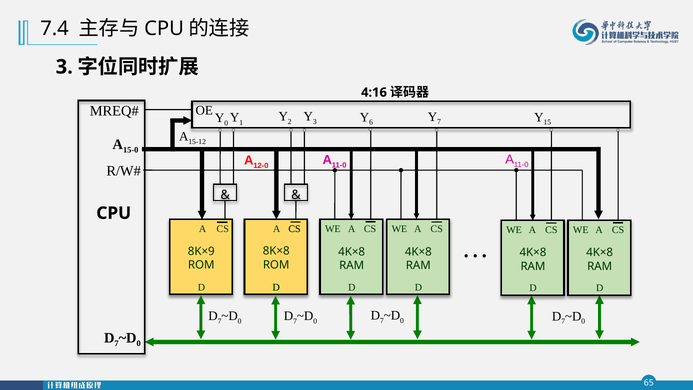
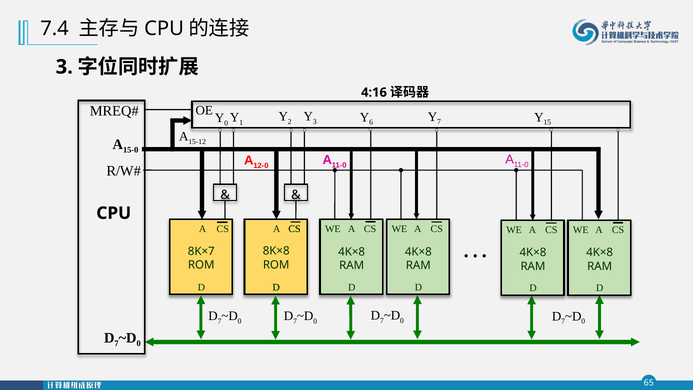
8K×9: 8K×9 -> 8K×7
